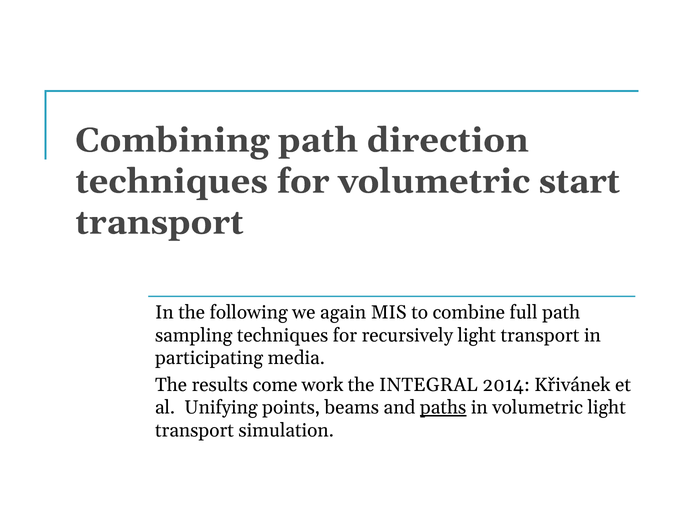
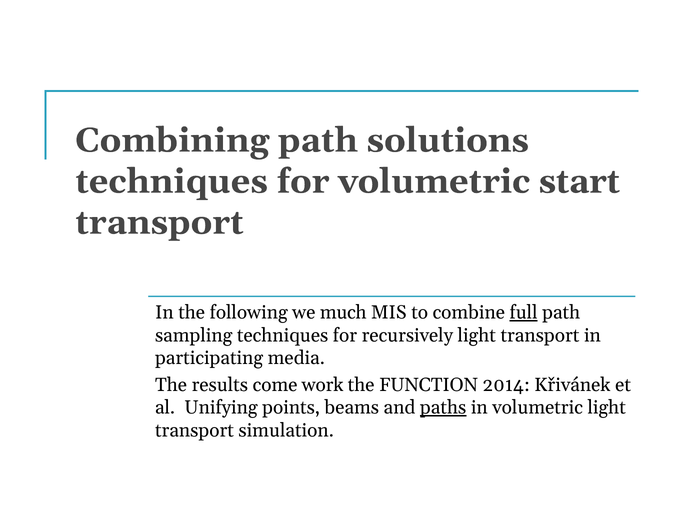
direction: direction -> solutions
again: again -> much
full underline: none -> present
INTEGRAL: INTEGRAL -> FUNCTION
